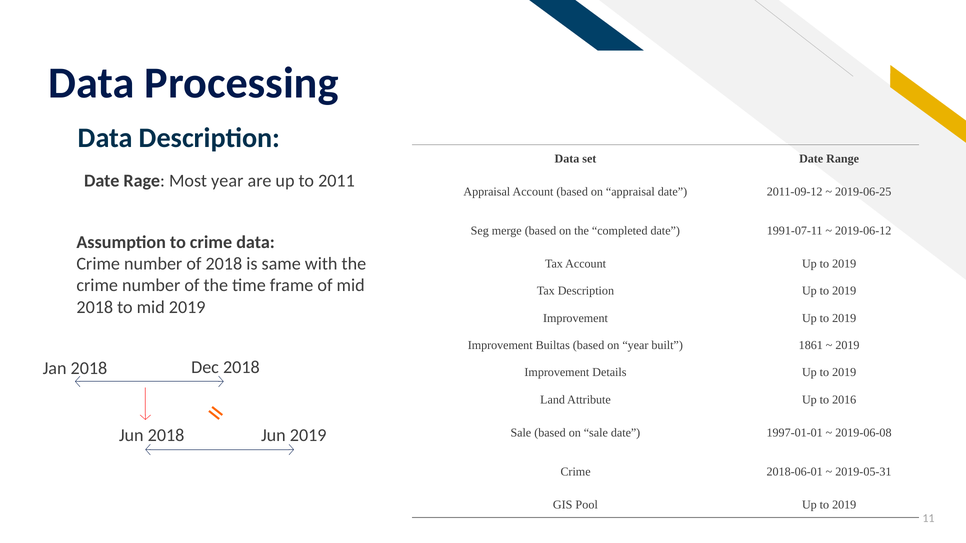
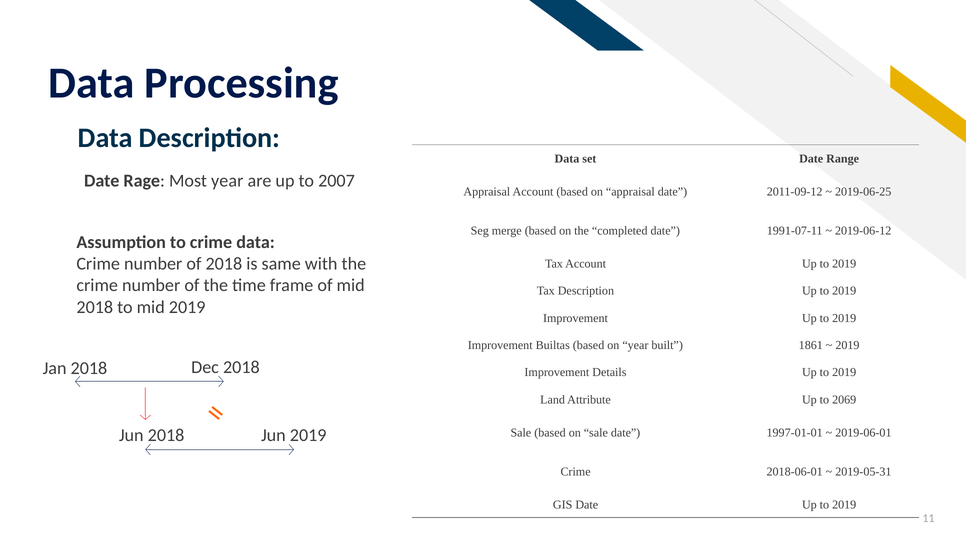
2011: 2011 -> 2007
2016: 2016 -> 2069
2019-06-08: 2019-06-08 -> 2019-06-01
GIS Pool: Pool -> Date
